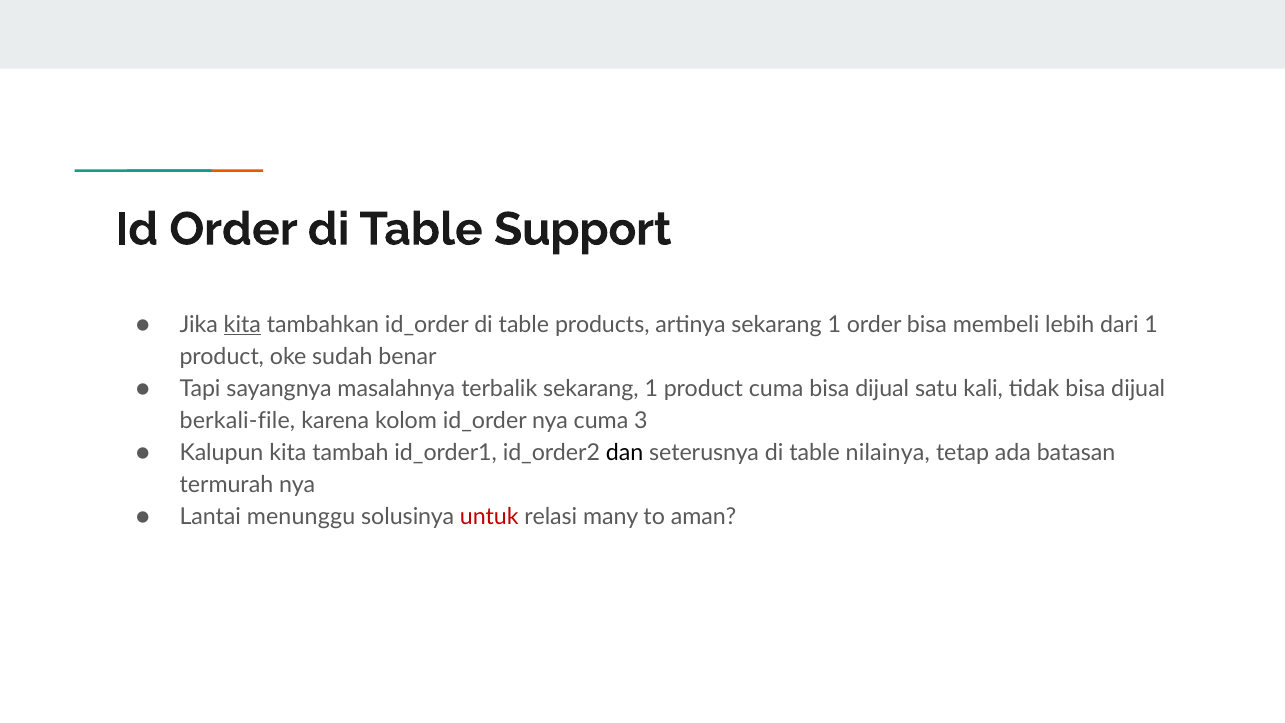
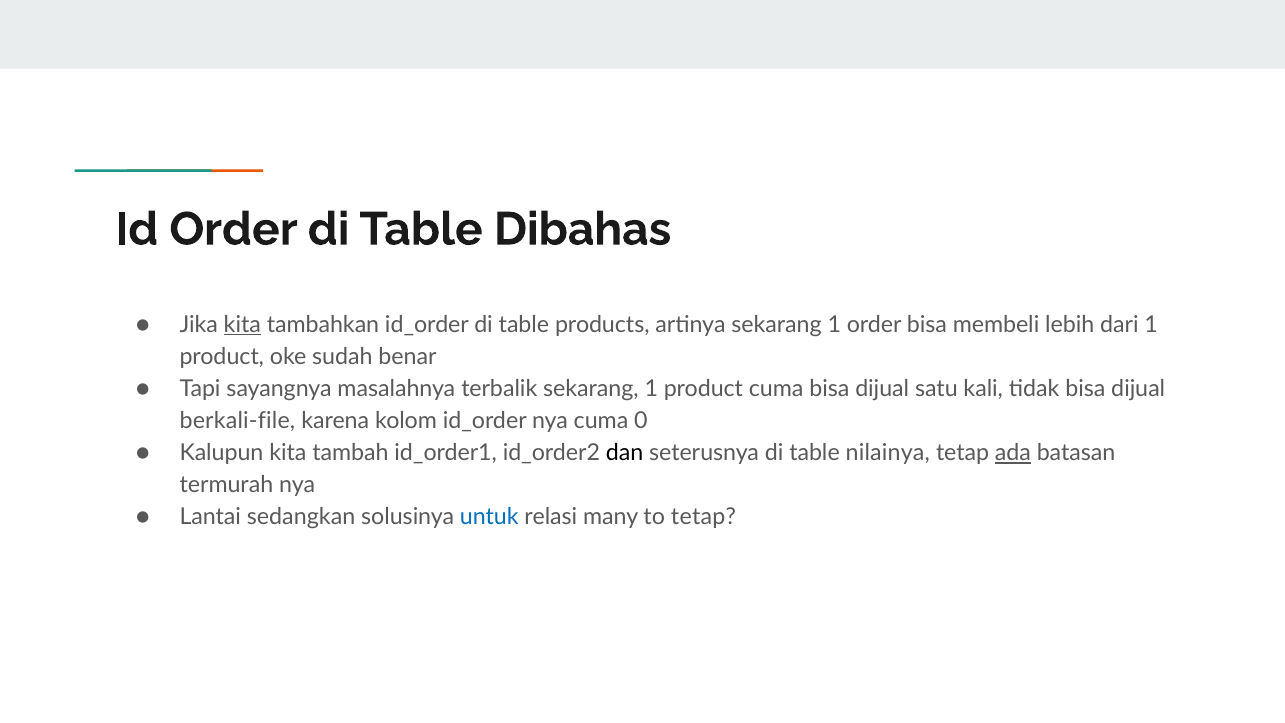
Support: Support -> Dibahas
3: 3 -> 0
ada underline: none -> present
menunggu: menunggu -> sedangkan
untuk colour: red -> blue
to aman: aman -> tetap
